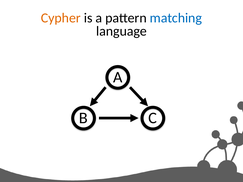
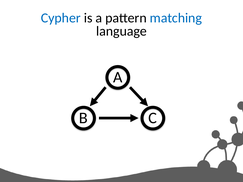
Cypher colour: orange -> blue
